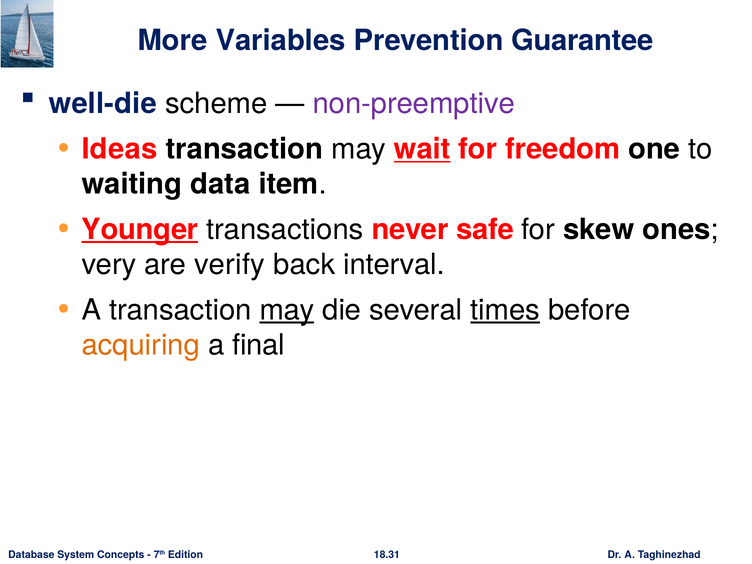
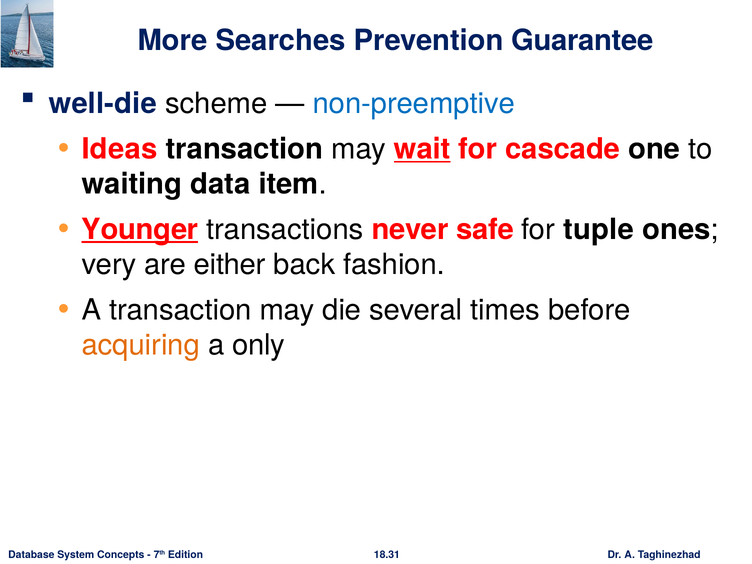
Variables: Variables -> Searches
non-preemptive colour: purple -> blue
freedom: freedom -> cascade
skew: skew -> tuple
verify: verify -> either
interval: interval -> fashion
may at (287, 310) underline: present -> none
times underline: present -> none
final: final -> only
